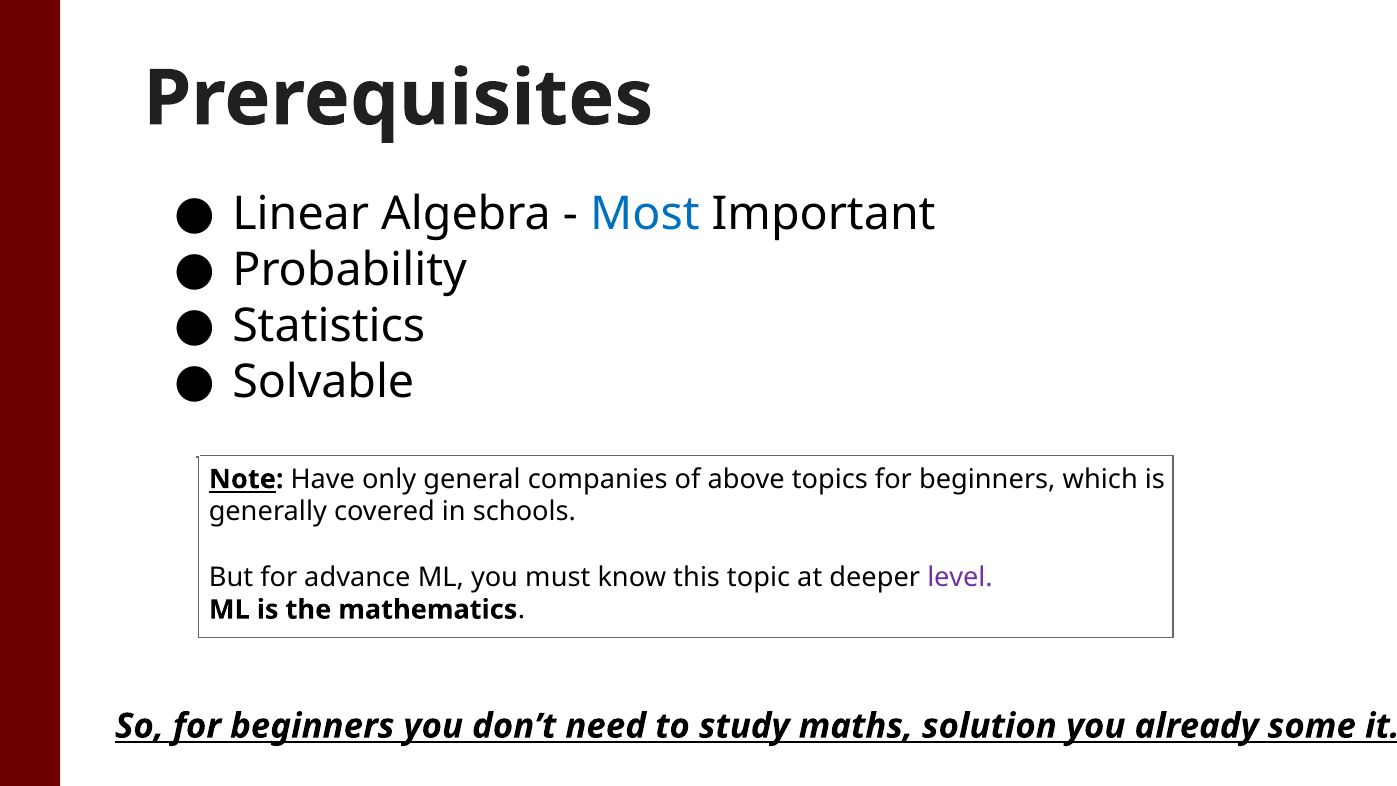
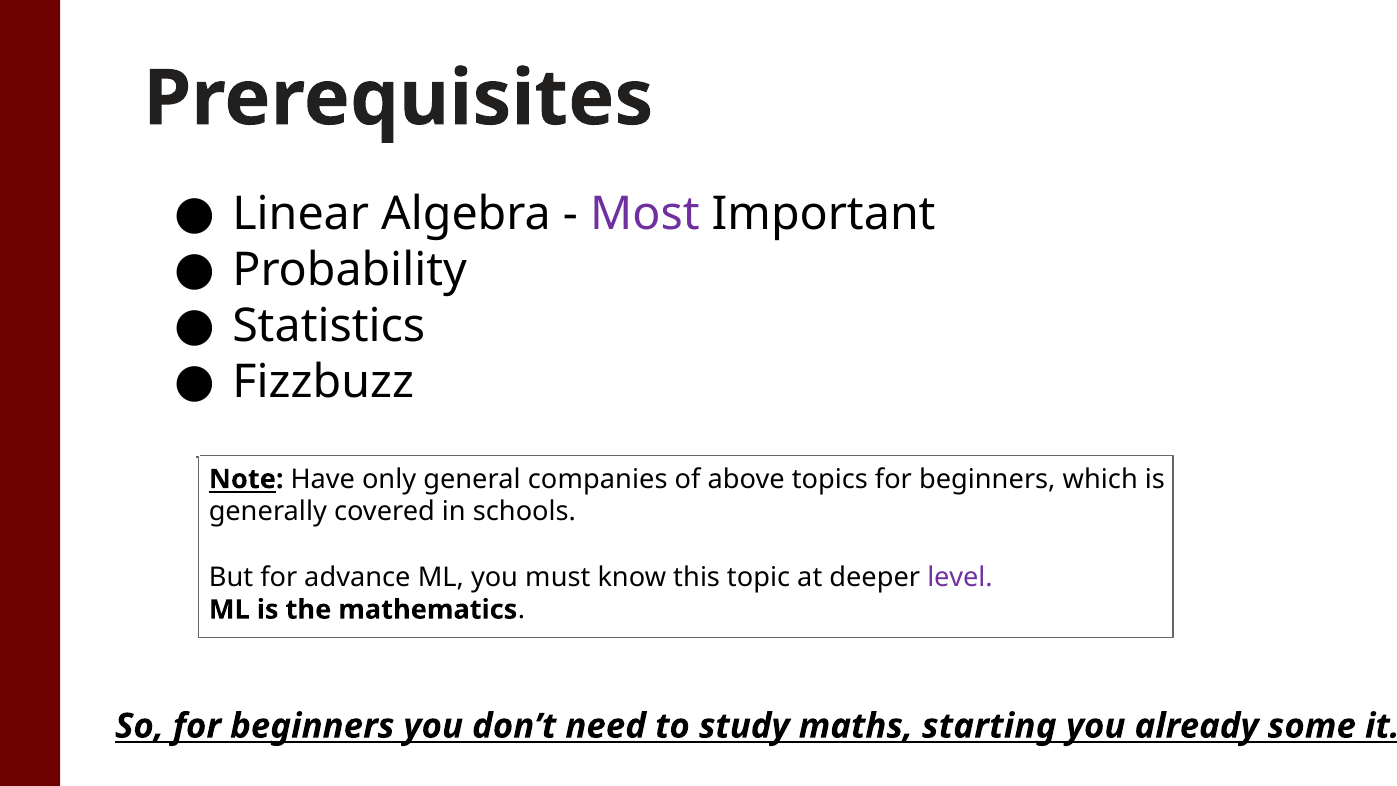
Most colour: blue -> purple
Solvable: Solvable -> Fizzbuzz
solution: solution -> starting
